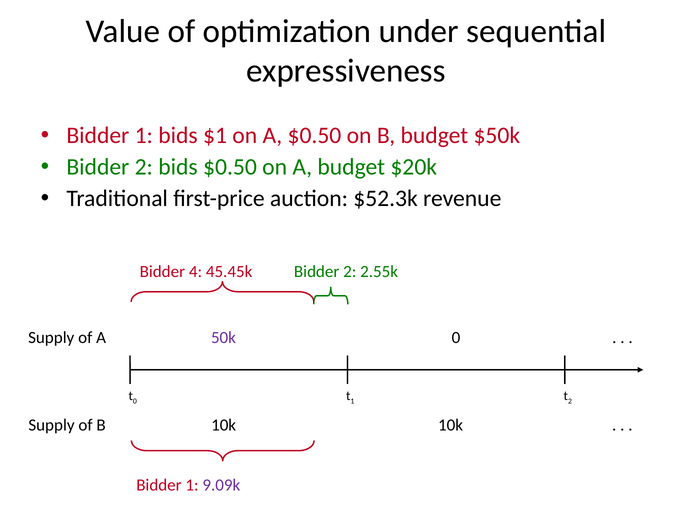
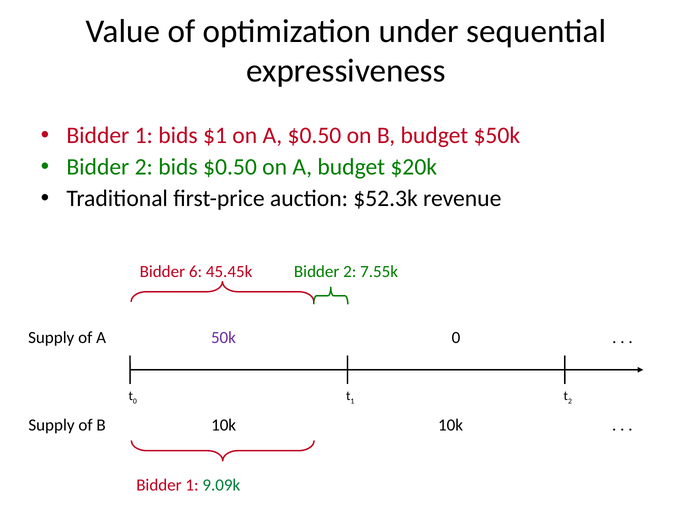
4: 4 -> 6
2.55k: 2.55k -> 7.55k
9.09k colour: purple -> green
